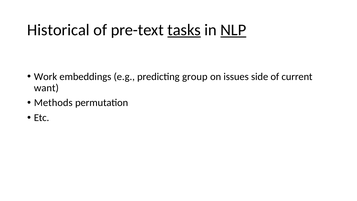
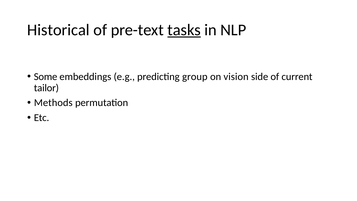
NLP underline: present -> none
Work: Work -> Some
issues: issues -> vision
want: want -> tailor
